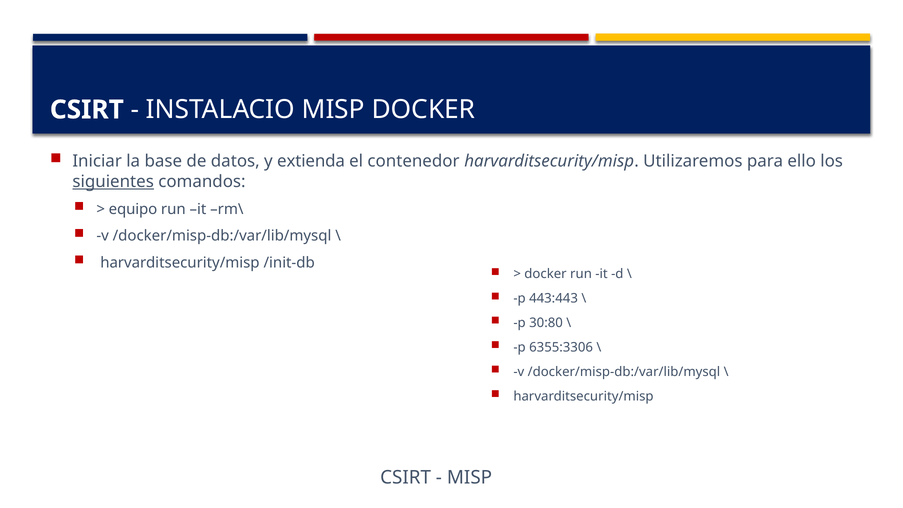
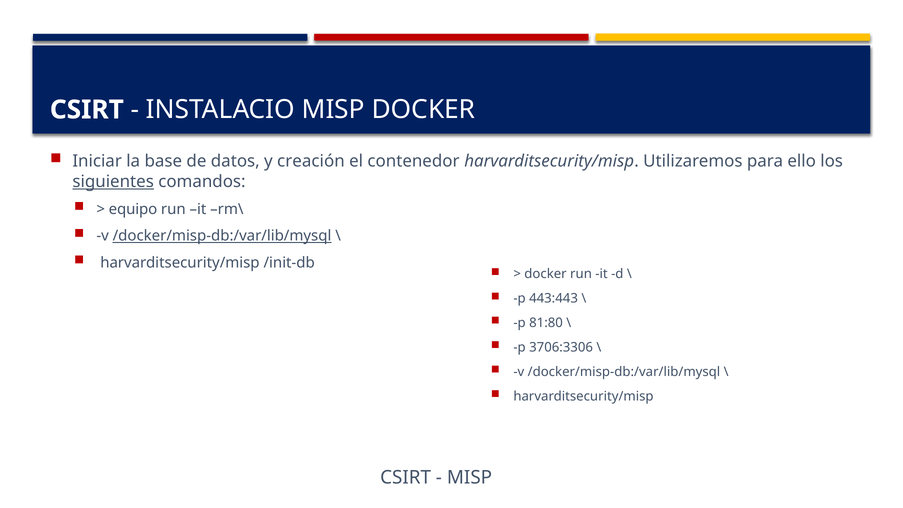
extienda: extienda -> creación
/docker/misp-db:/var/lib/mysql at (222, 236) underline: none -> present
30:80: 30:80 -> 81:80
6355:3306: 6355:3306 -> 3706:3306
